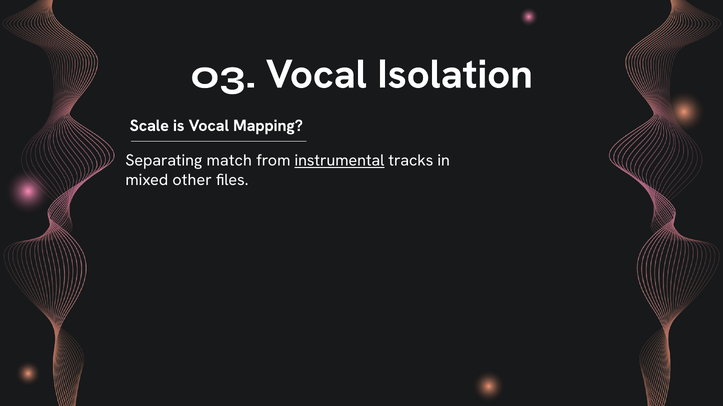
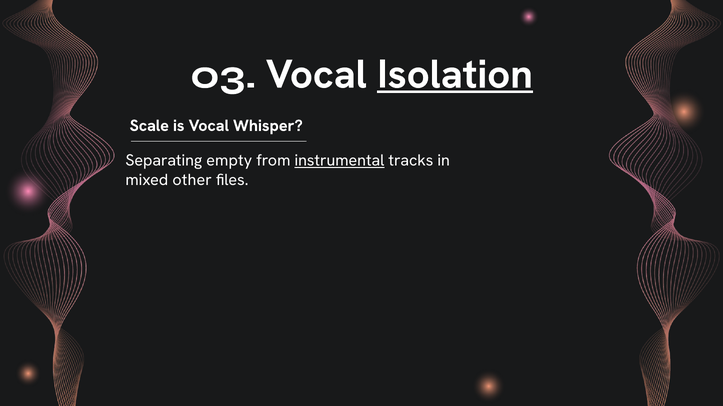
Isolation underline: none -> present
Mapping: Mapping -> Whisper
match: match -> empty
